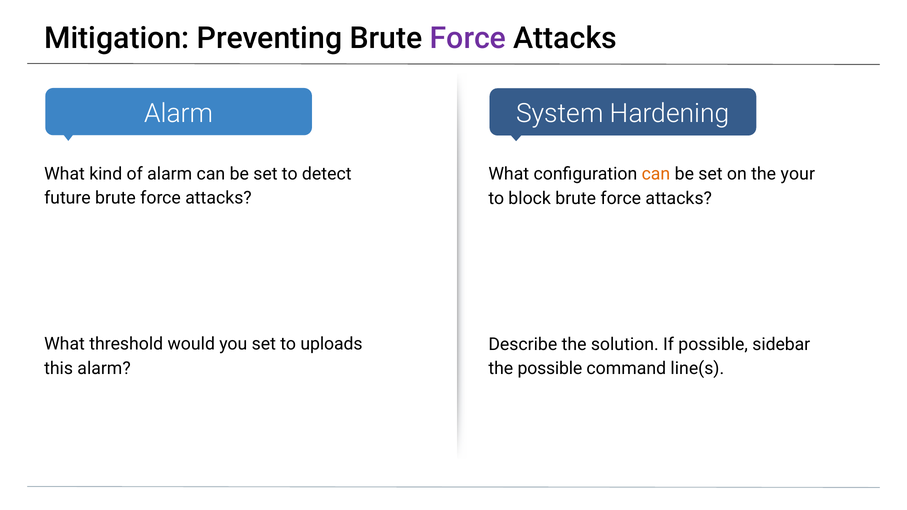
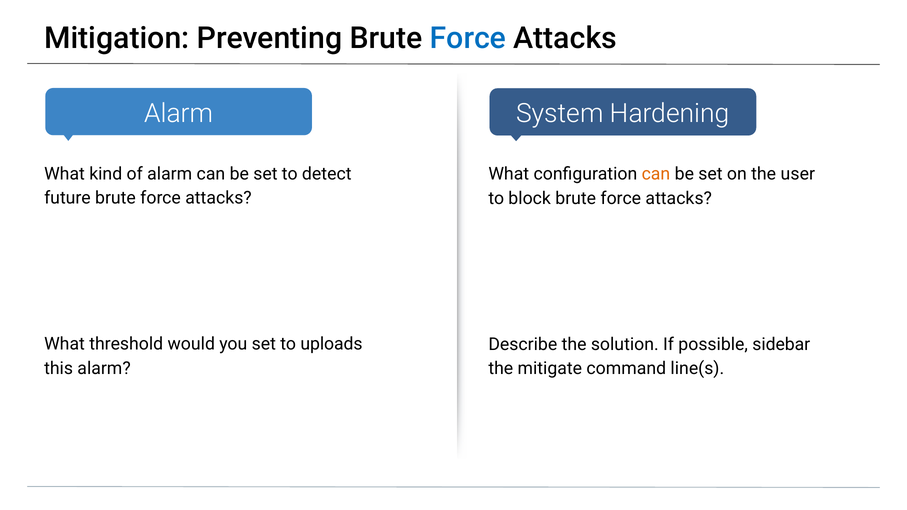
Force at (468, 38) colour: purple -> blue
your: your -> user
the possible: possible -> mitigate
